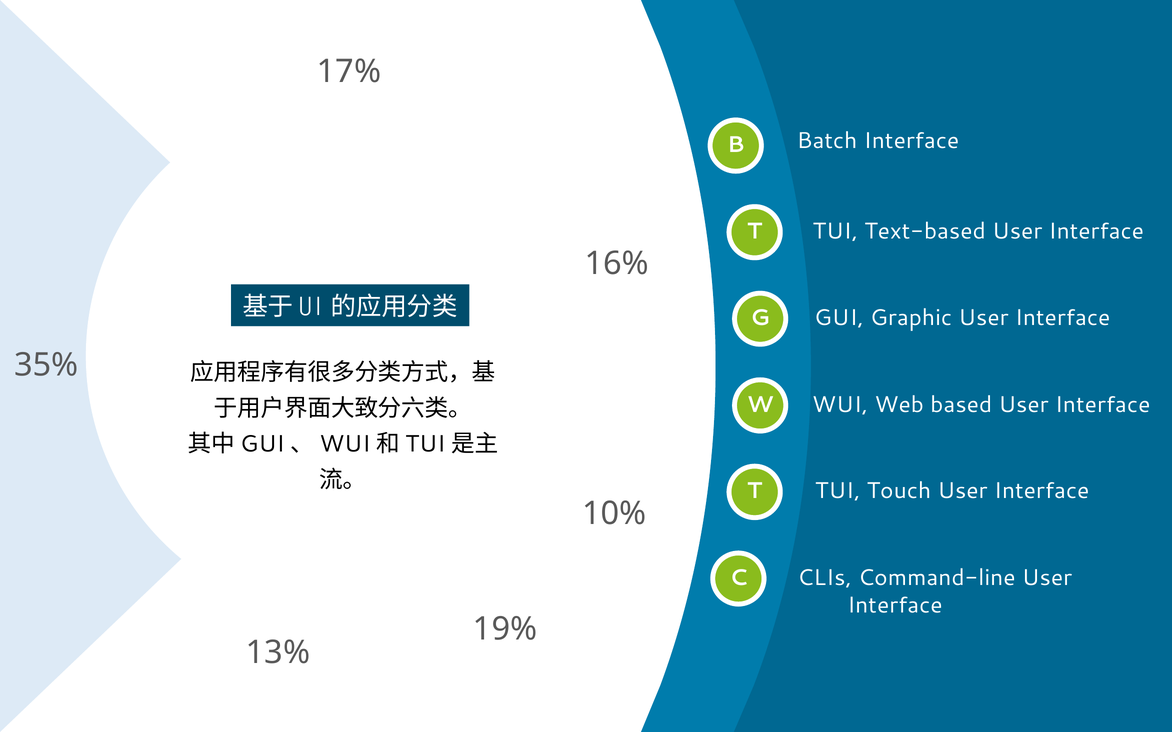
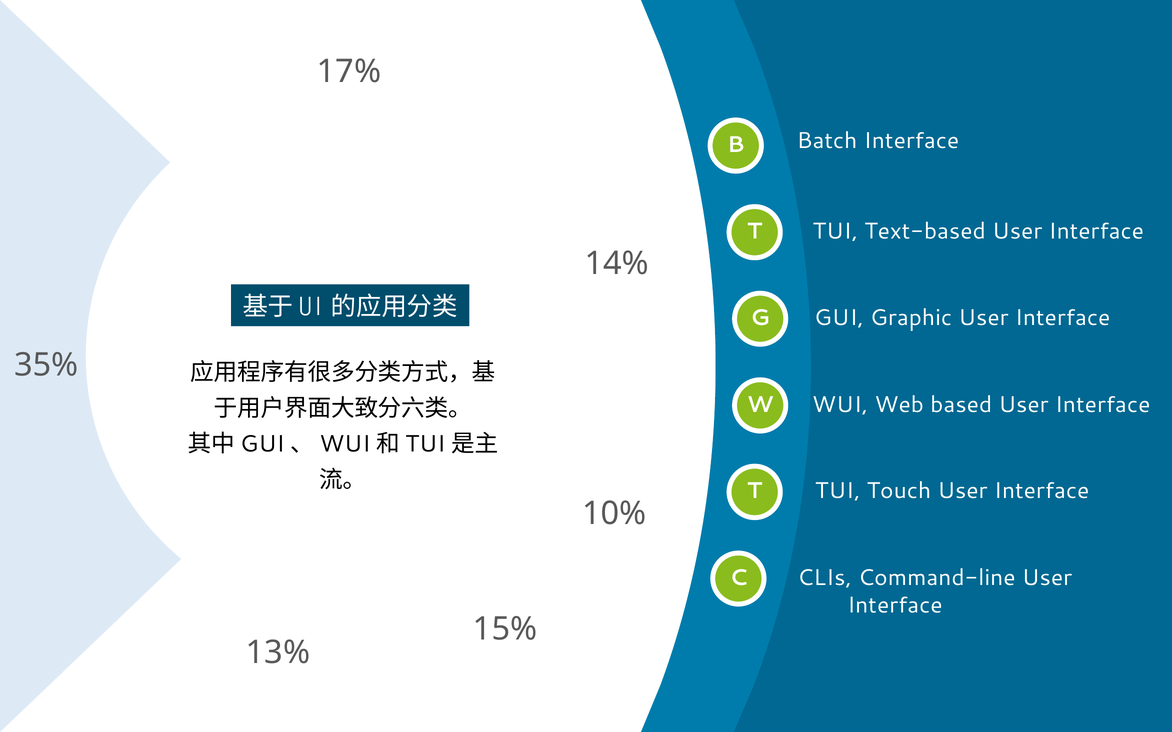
16%: 16% -> 14%
19%: 19% -> 15%
